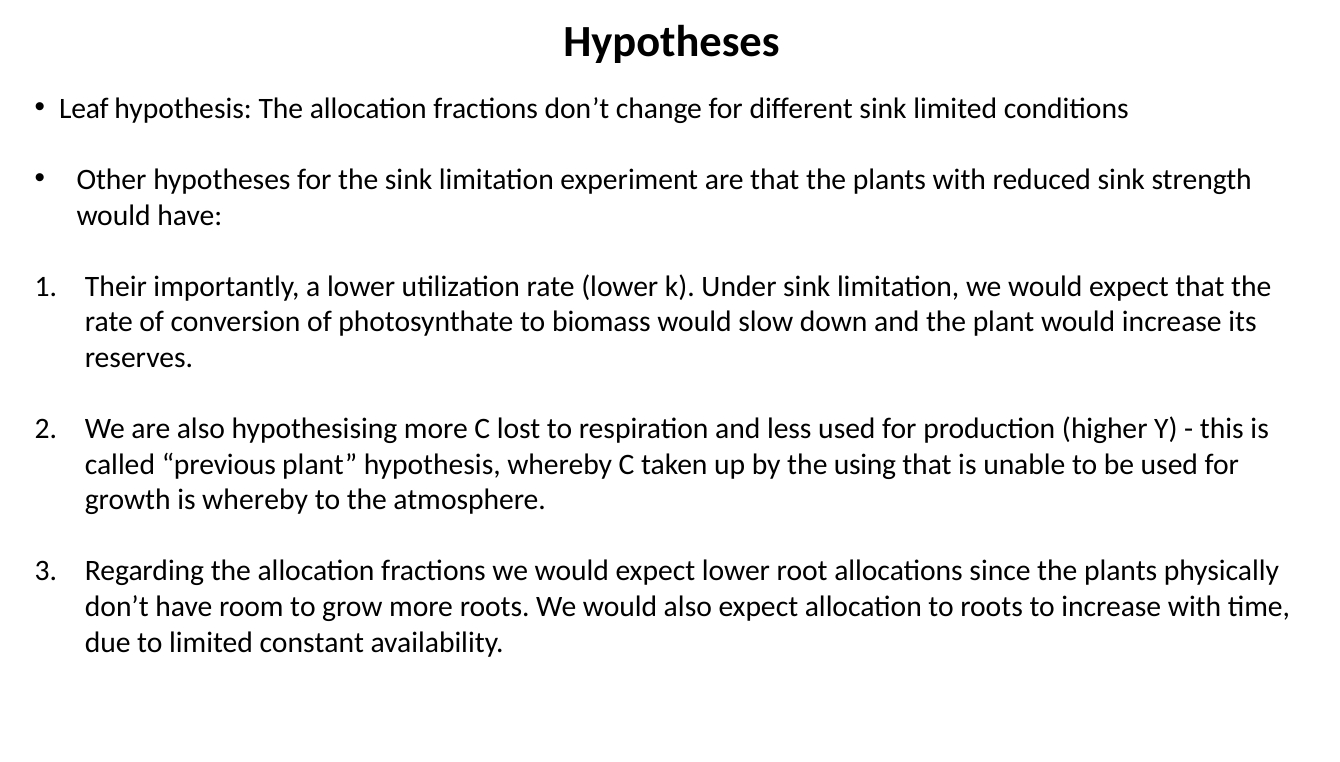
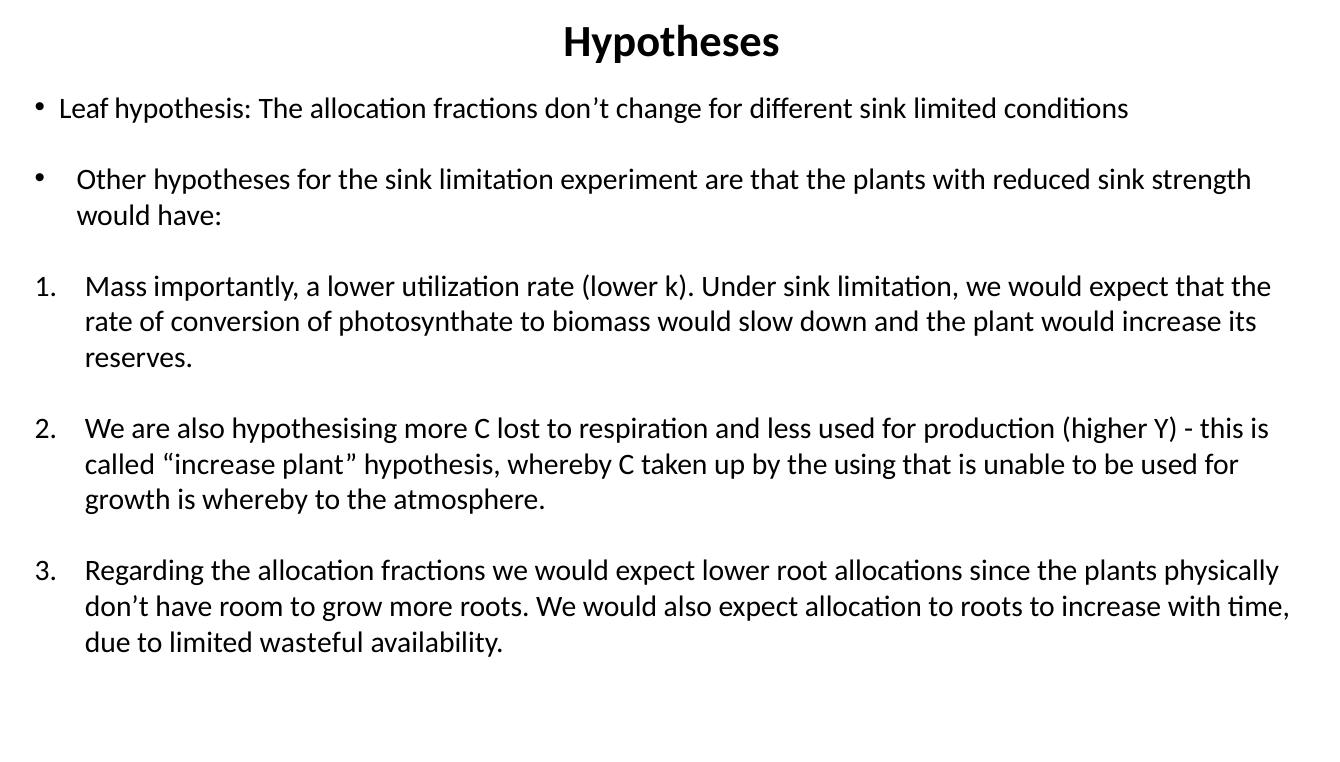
Their: Their -> Mass
called previous: previous -> increase
constant: constant -> wasteful
